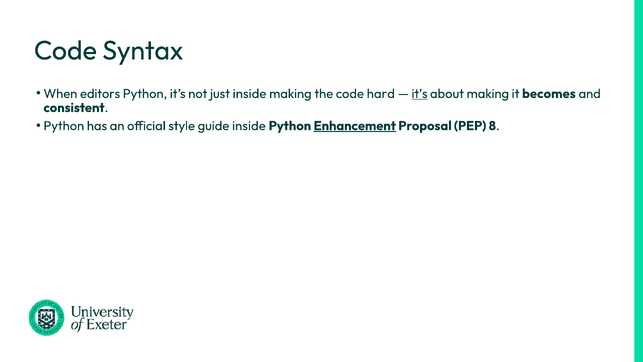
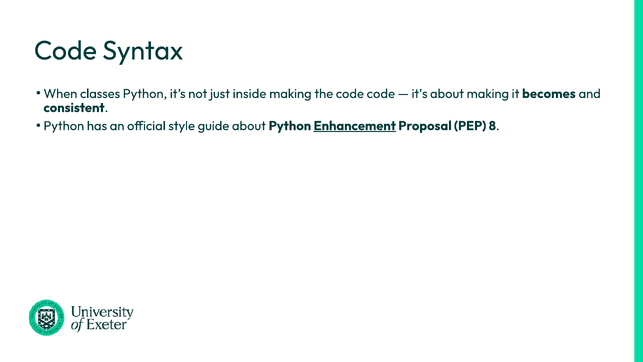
editors: editors -> classes
code hard: hard -> code
it’s at (420, 94) underline: present -> none
guide inside: inside -> about
